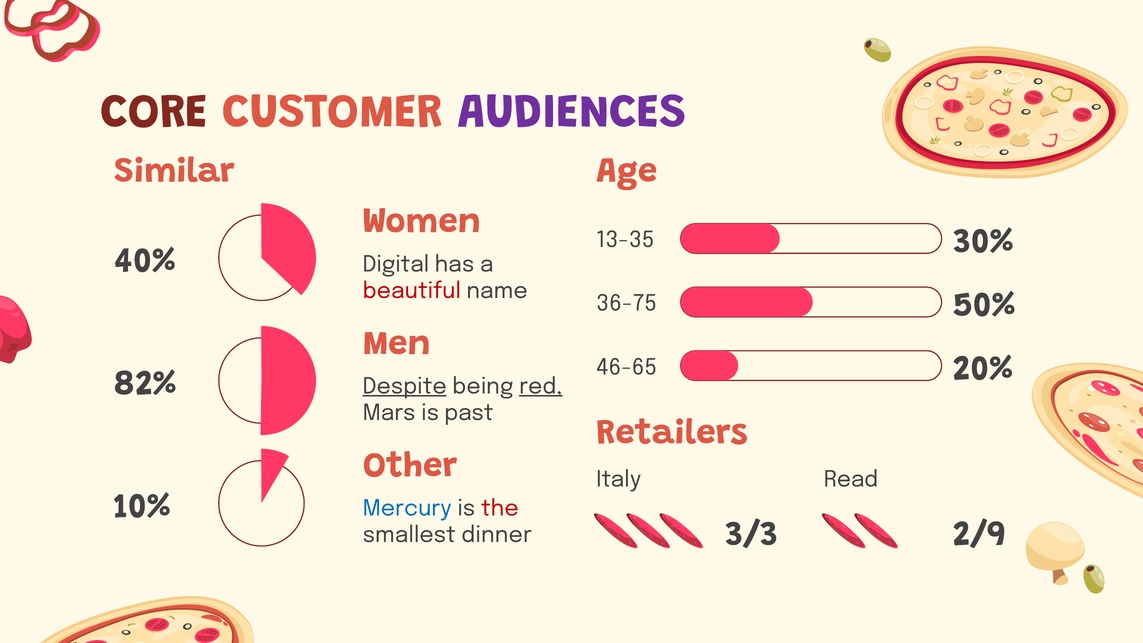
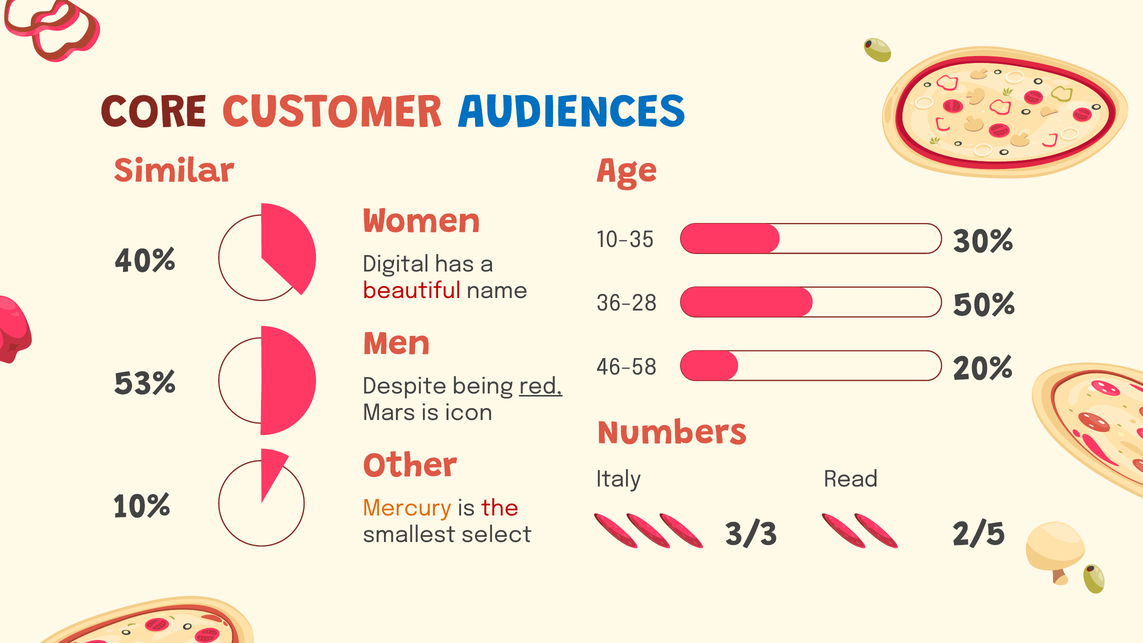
AUDIENCES colour: purple -> blue
13-35: 13-35 -> 10-35
36-75: 36-75 -> 36-28
46-65: 46-65 -> 46-58
82%: 82% -> 53%
Despite underline: present -> none
past: past -> icon
Retailers: Retailers -> Numbers
Mercury colour: blue -> orange
2/9: 2/9 -> 2/5
dinner: dinner -> select
